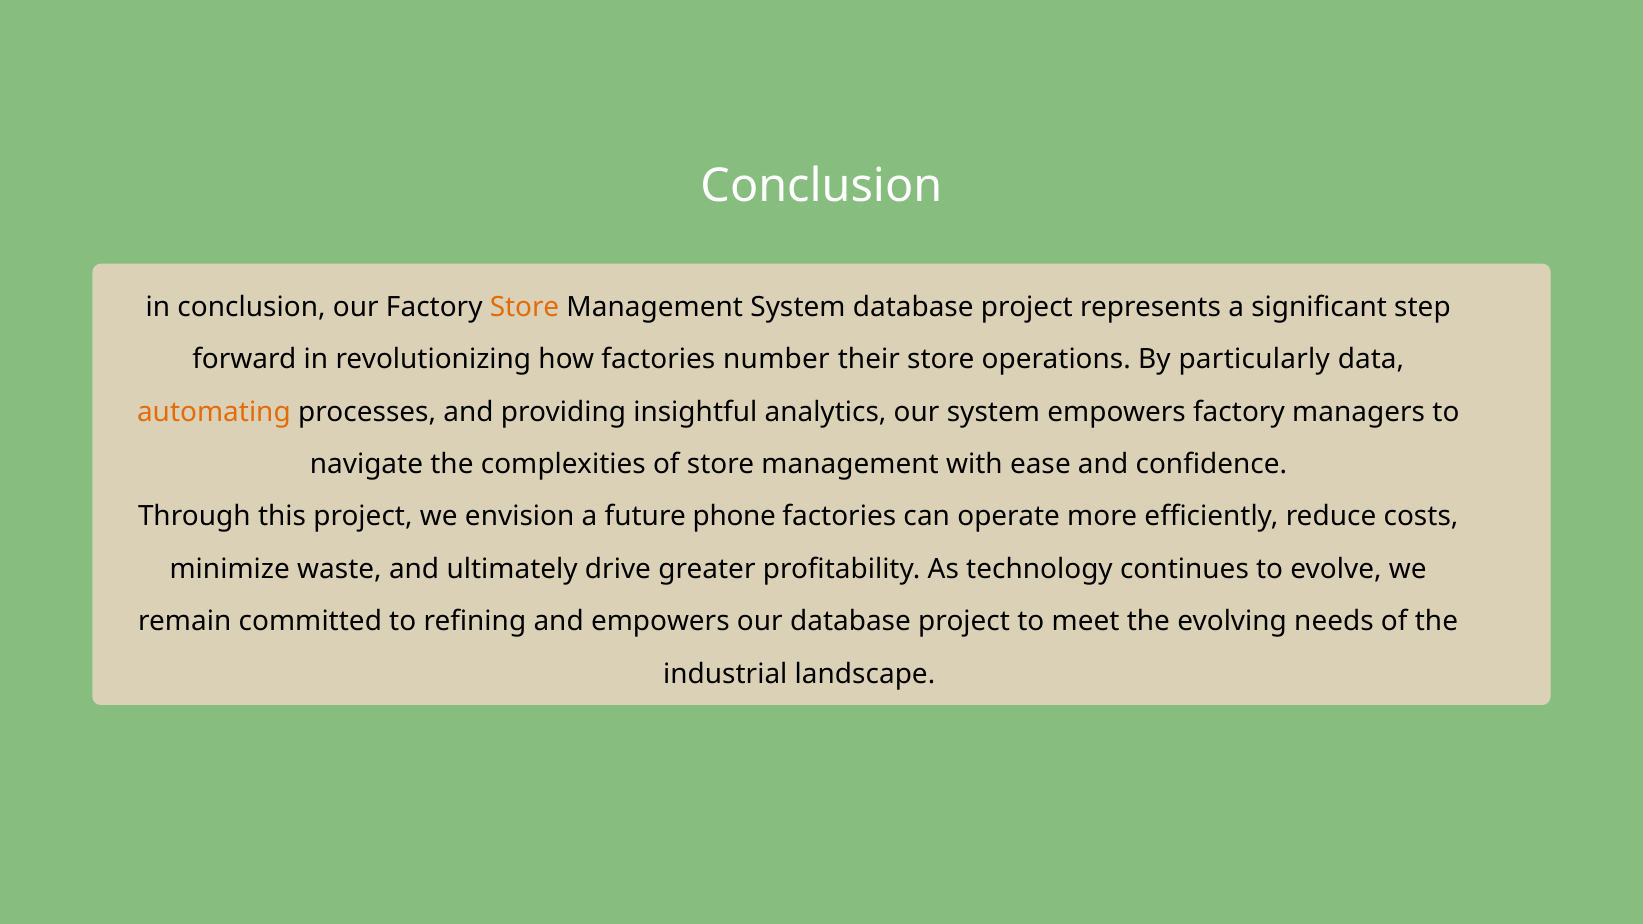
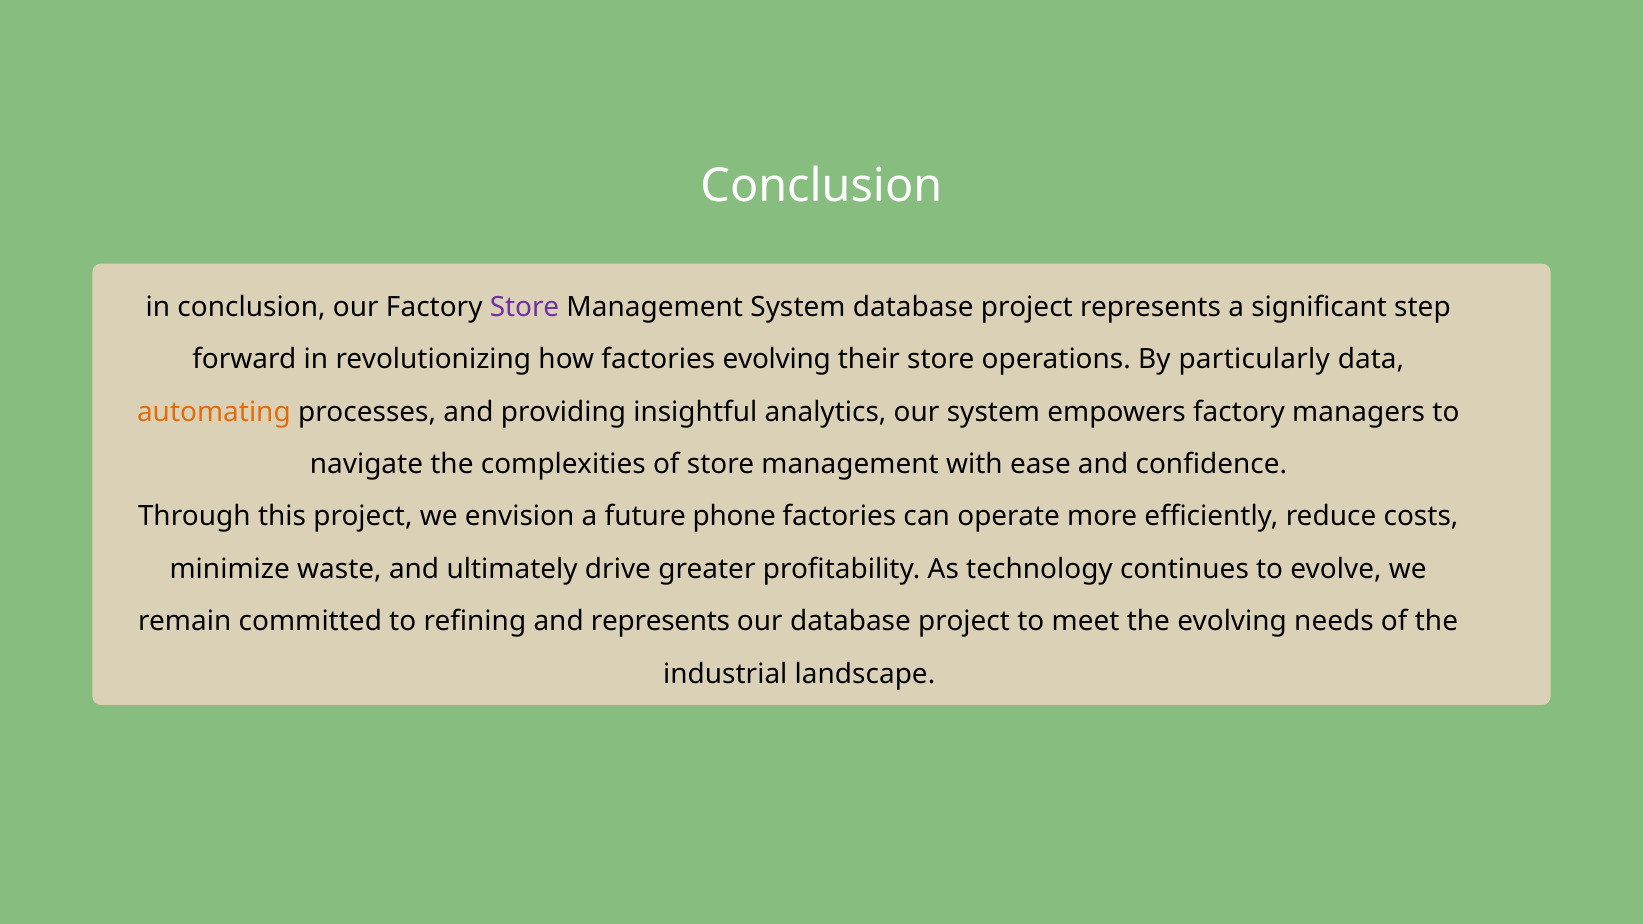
Store at (525, 307) colour: orange -> purple
factories number: number -> evolving
and empowers: empowers -> represents
